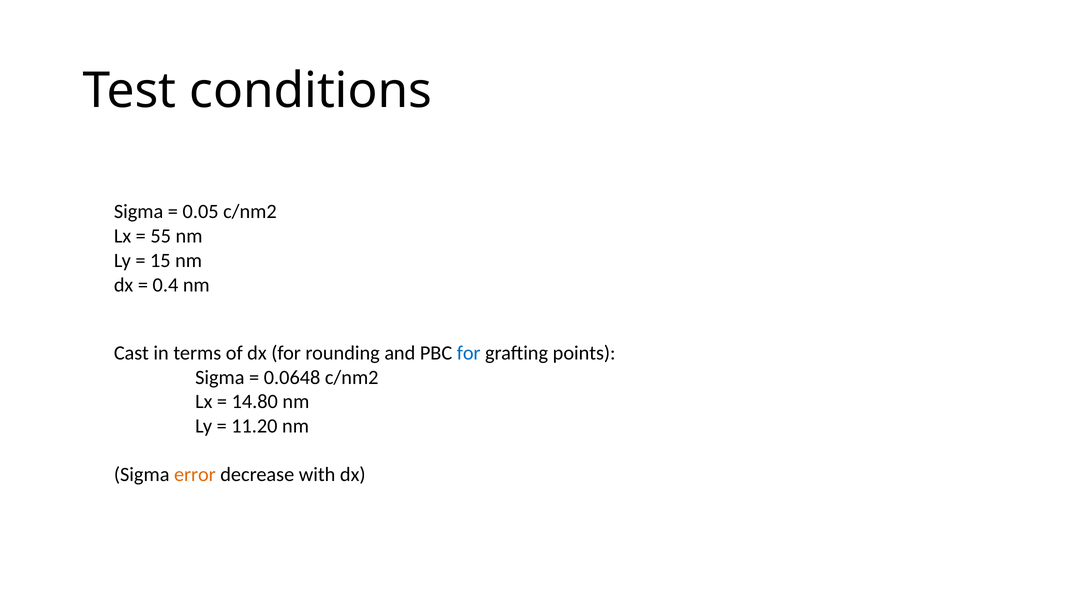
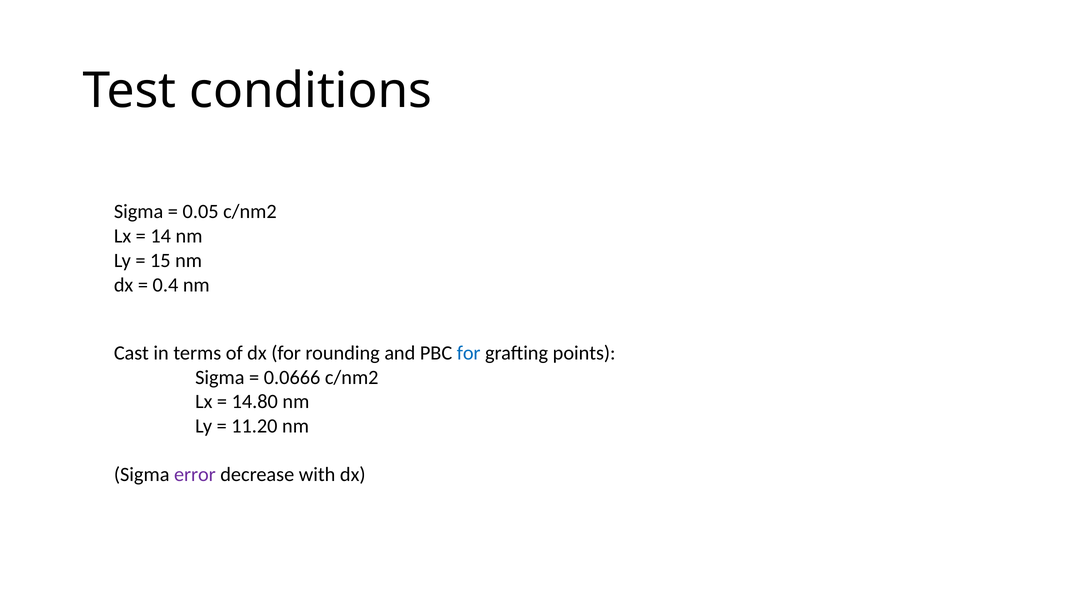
55: 55 -> 14
0.0648: 0.0648 -> 0.0666
error colour: orange -> purple
